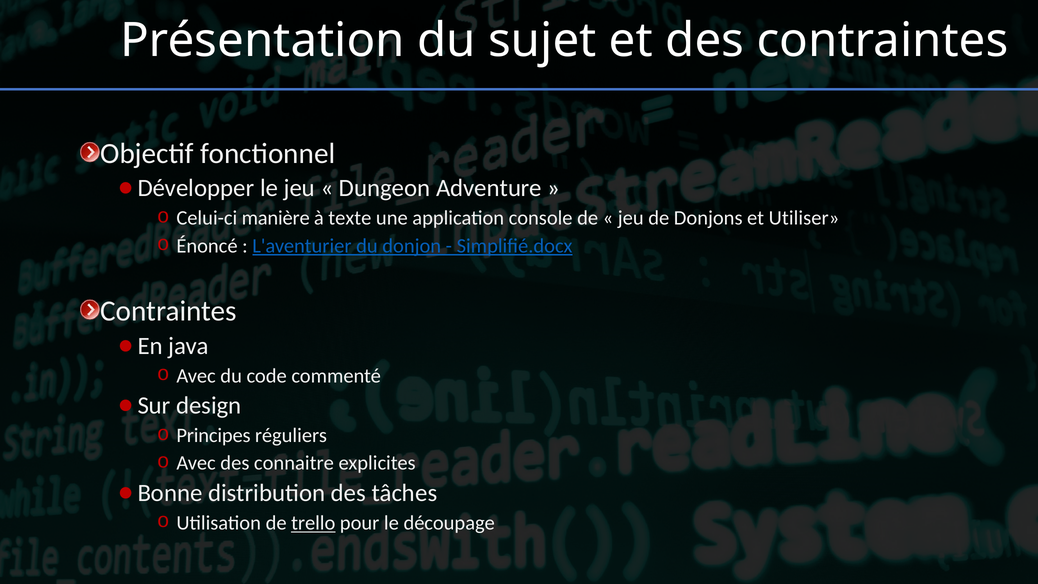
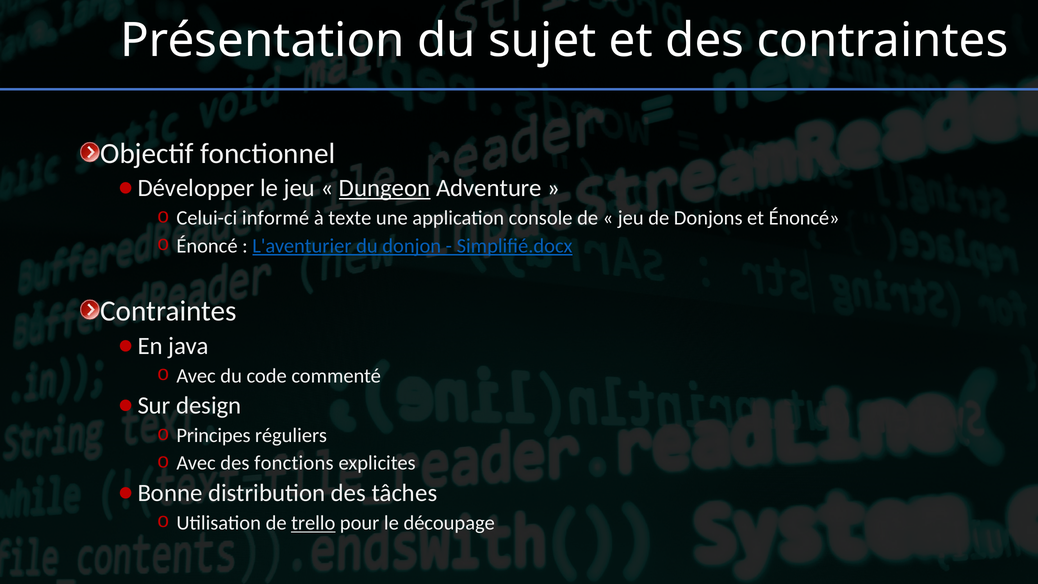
Dungeon underline: none -> present
manière: manière -> informé
et Utiliser: Utiliser -> Énoncé
connaitre: connaitre -> fonctions
